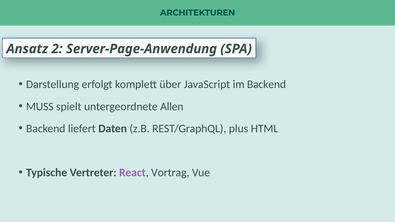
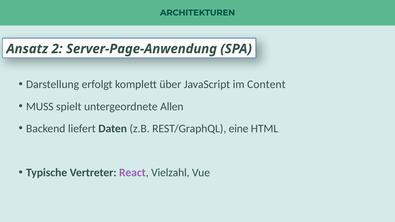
im Backend: Backend -> Content
plus: plus -> eine
Vortrag: Vortrag -> Vielzahl
